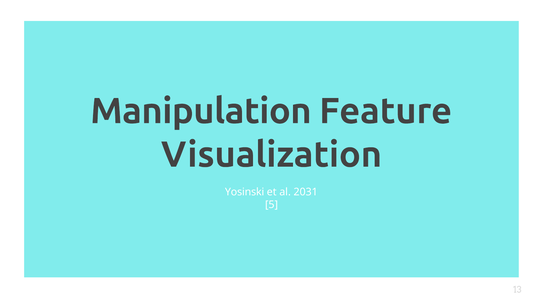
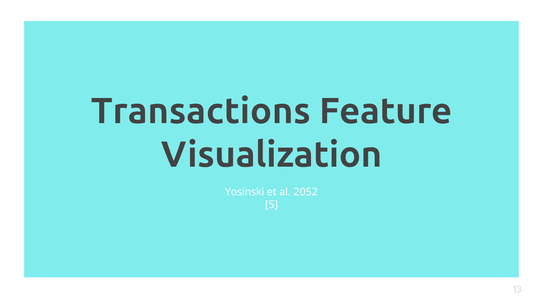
Manipulation: Manipulation -> Transactions
2031: 2031 -> 2052
